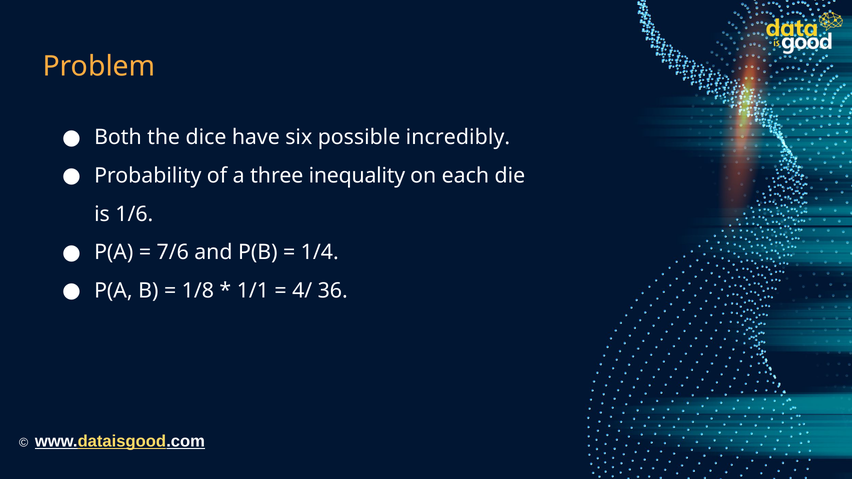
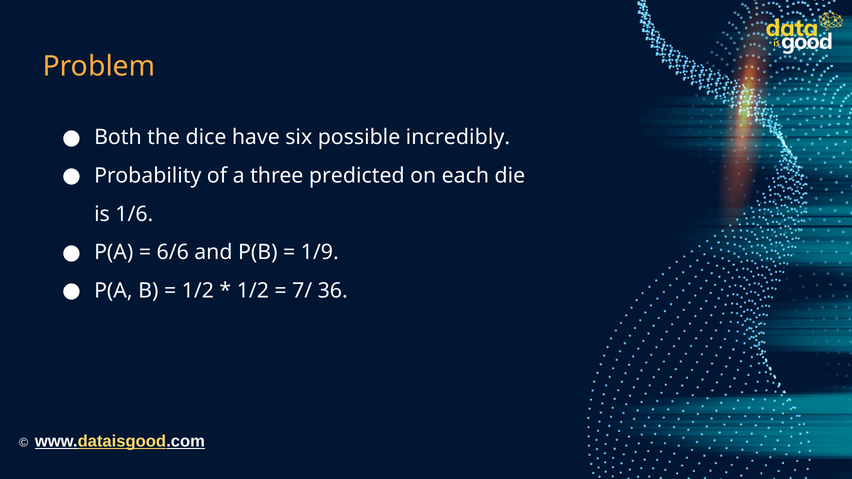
inequality: inequality -> predicted
7/6: 7/6 -> 6/6
1/4: 1/4 -> 1/9
1/8 at (198, 291): 1/8 -> 1/2
1/1 at (253, 291): 1/1 -> 1/2
4/: 4/ -> 7/
